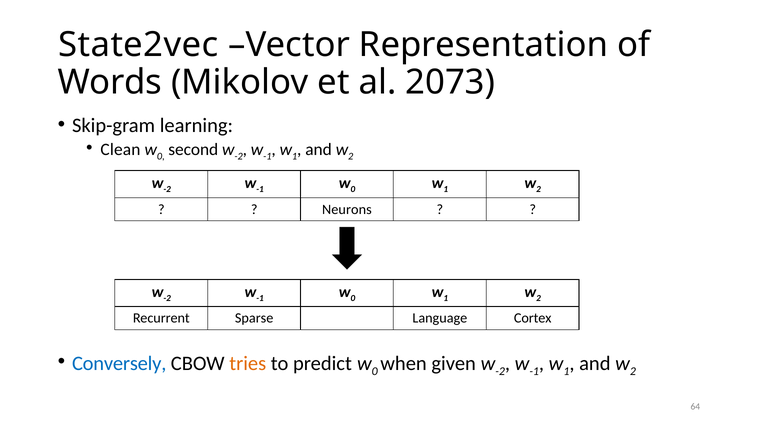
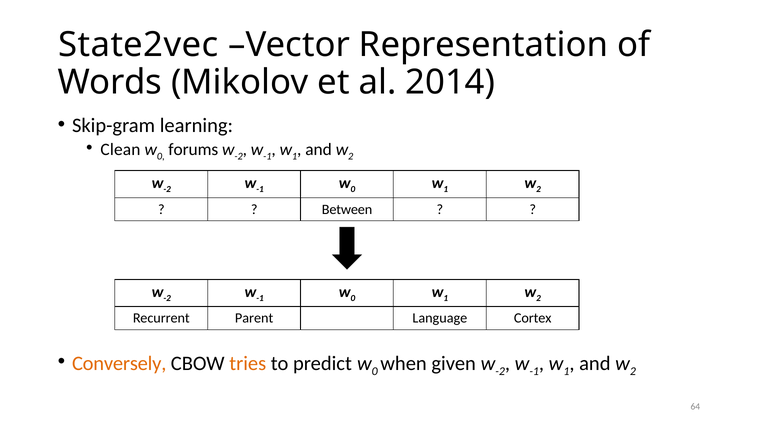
2073: 2073 -> 2014
second: second -> forums
Neurons: Neurons -> Between
Sparse: Sparse -> Parent
Conversely colour: blue -> orange
